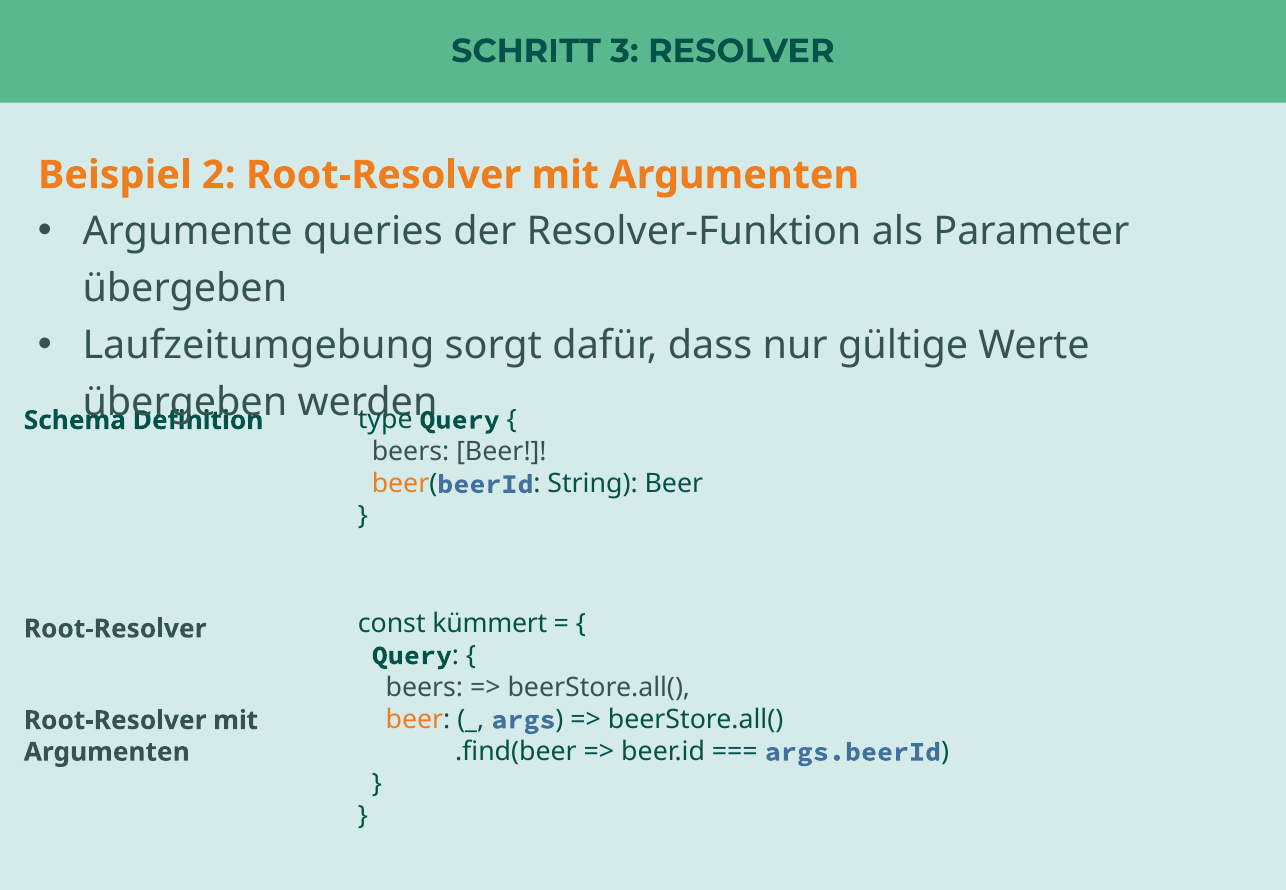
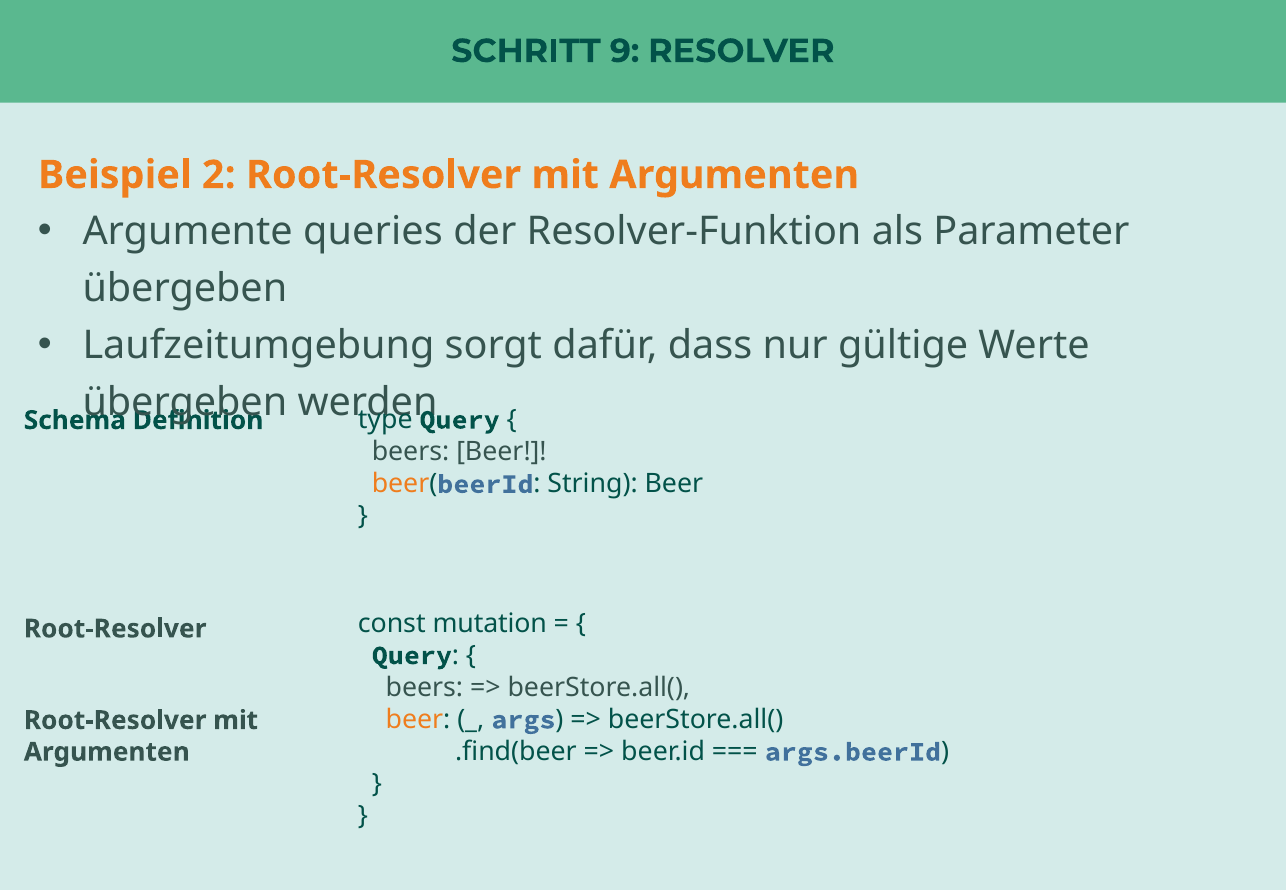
3: 3 -> 9
kümmert: kümmert -> mutation
